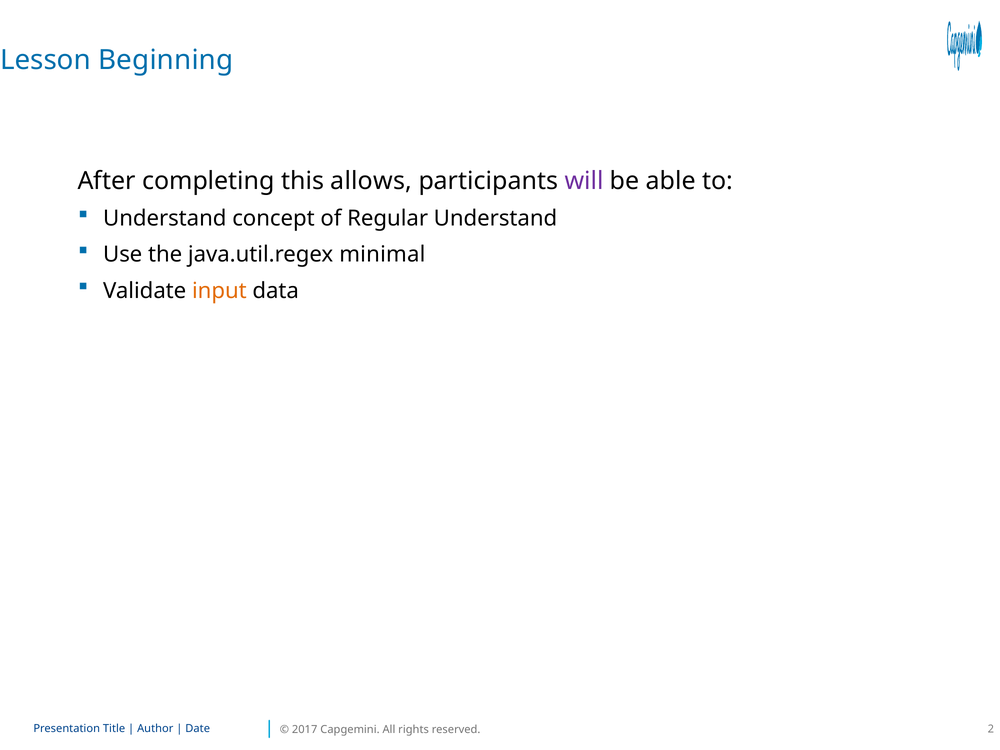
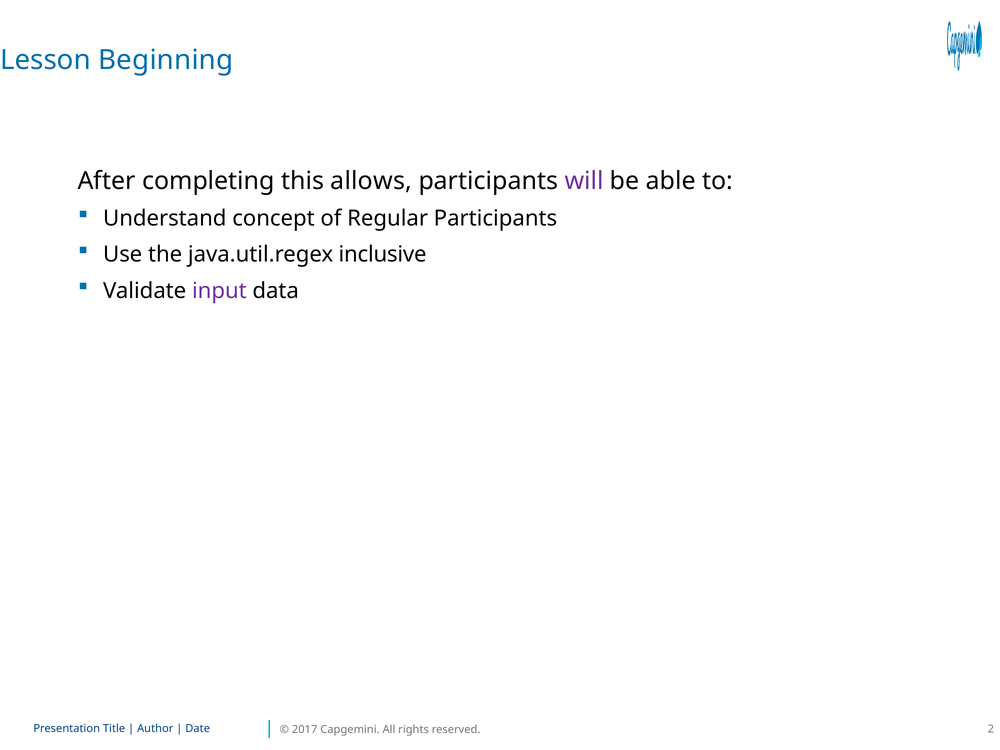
Regular Understand: Understand -> Participants
minimal: minimal -> inclusive
input colour: orange -> purple
